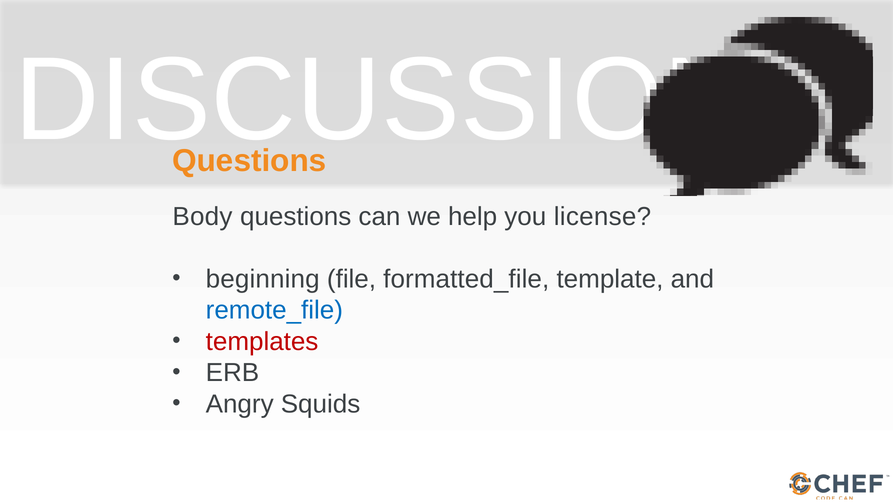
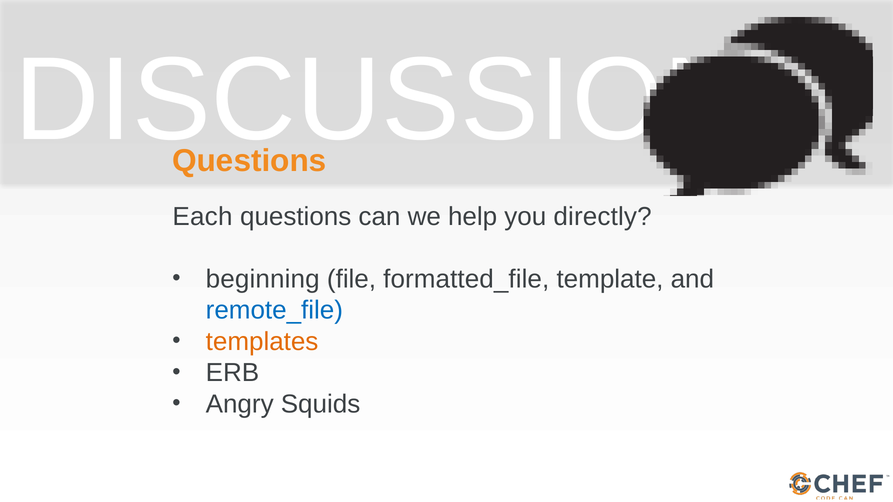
Body: Body -> Each
license: license -> directly
templates colour: red -> orange
